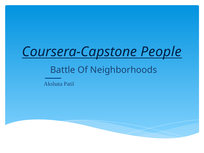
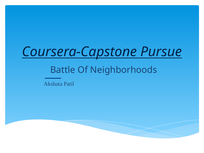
People: People -> Pursue
